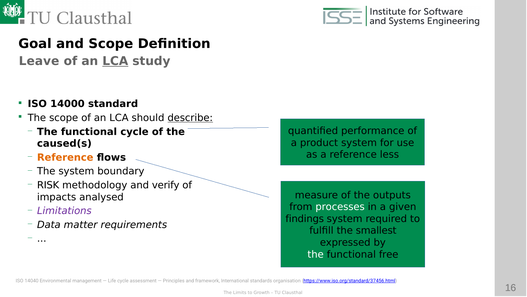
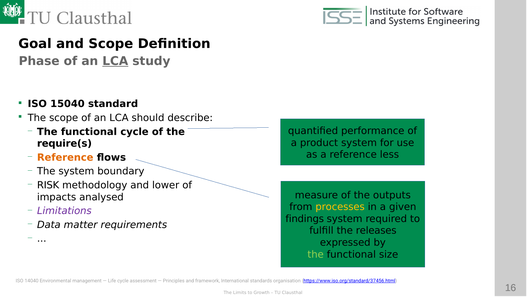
Leave: Leave -> Phase
14000: 14000 -> 15040
describe underline: present -> none
caused(s: caused(s -> require(s
verify: verify -> lower
processes colour: white -> yellow
smallest: smallest -> releases
the at (316, 254) colour: white -> light green
free: free -> size
